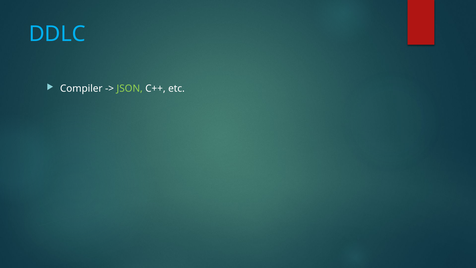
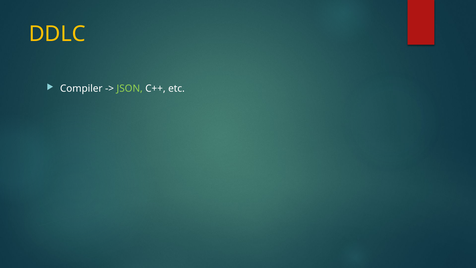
DDLC colour: light blue -> yellow
